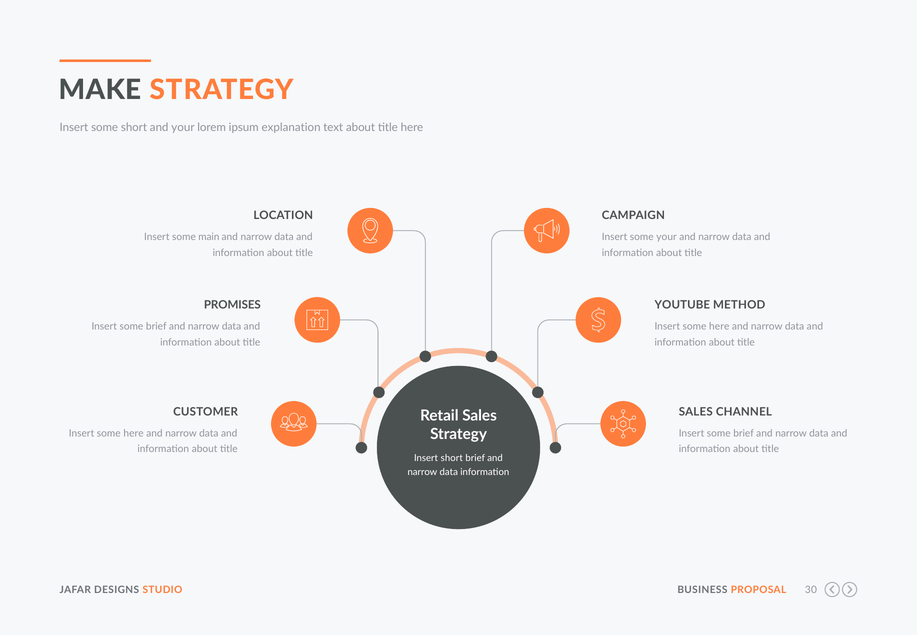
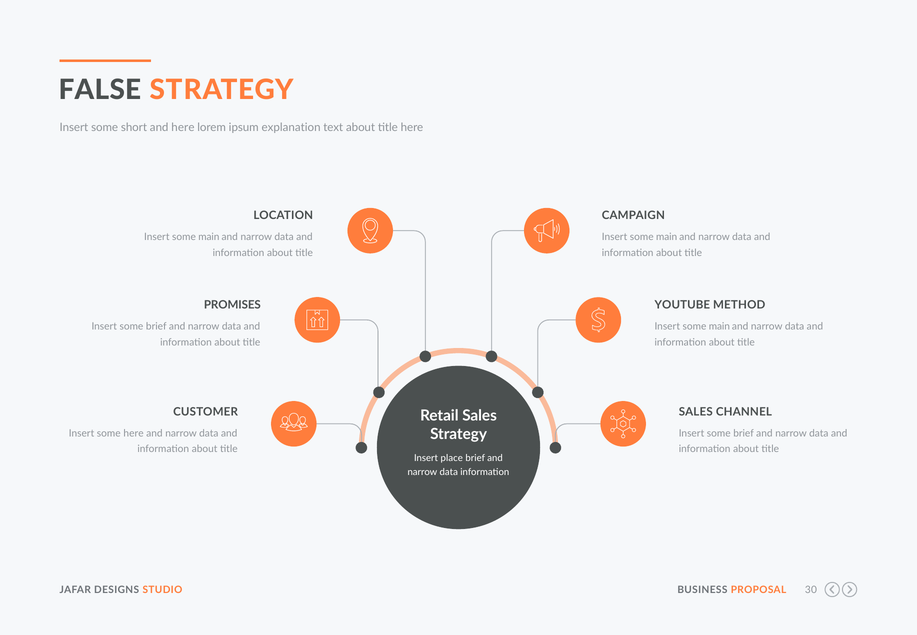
MAKE: MAKE -> FALSE
and your: your -> here
your at (667, 237): your -> main
here at (719, 326): here -> main
Insert short: short -> place
